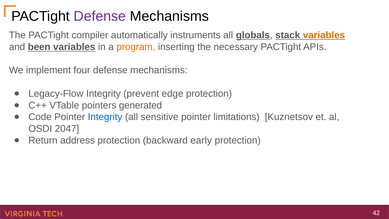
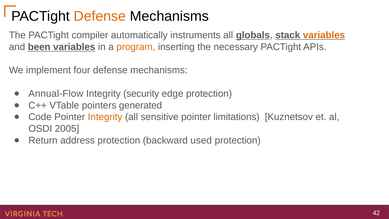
Defense at (100, 16) colour: purple -> orange
Legacy-Flow: Legacy-Flow -> Annual-Flow
prevent: prevent -> security
Integrity at (105, 117) colour: blue -> orange
2047: 2047 -> 2005
early: early -> used
